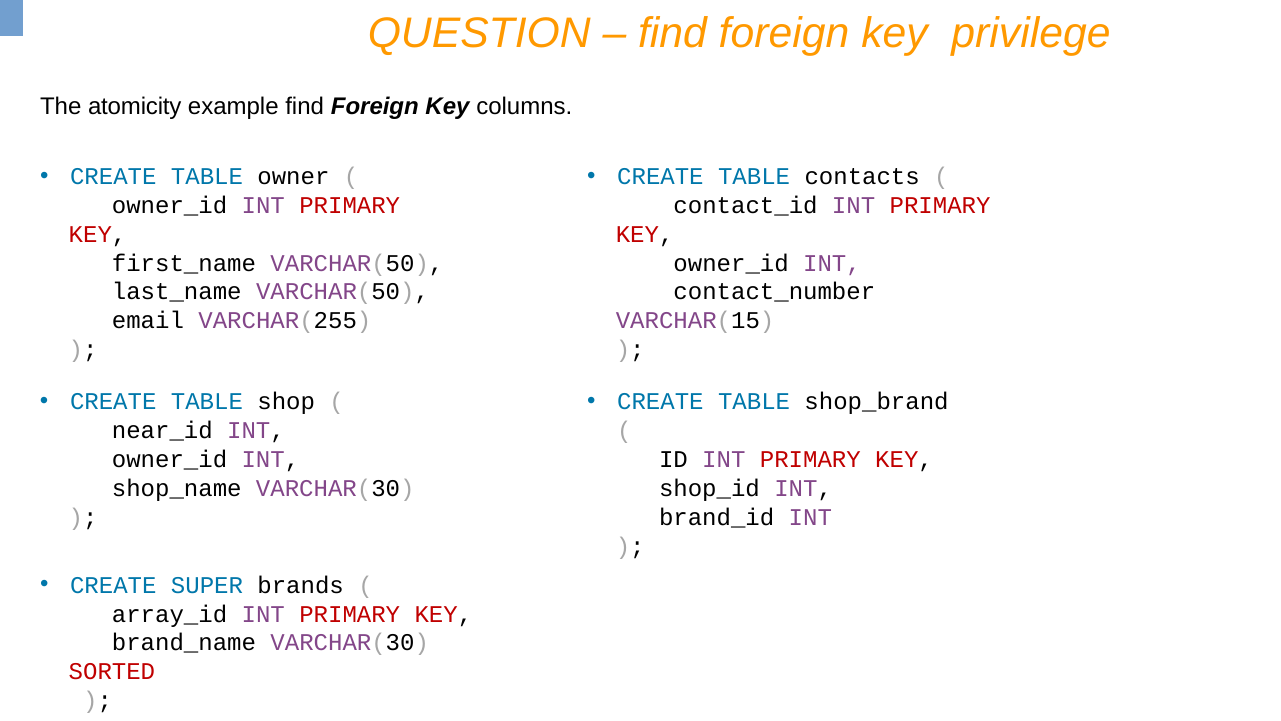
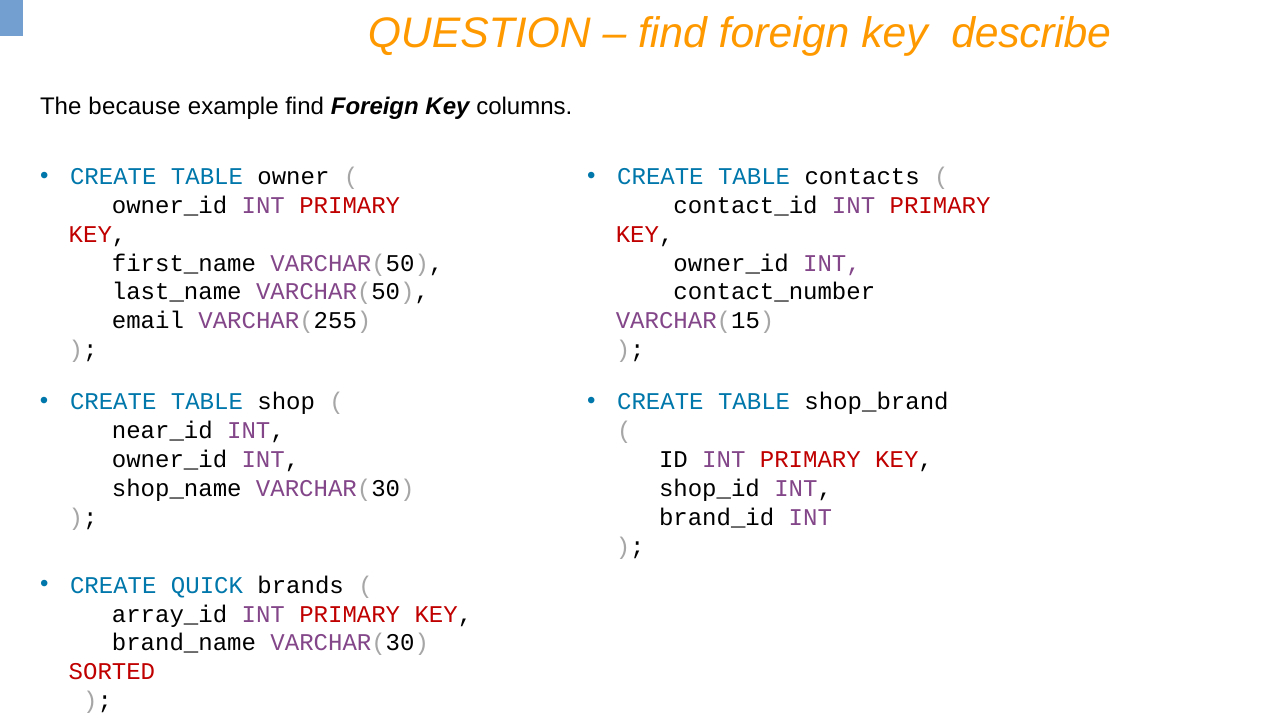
privilege: privilege -> describe
atomicity: atomicity -> because
SUPER: SUPER -> QUICK
